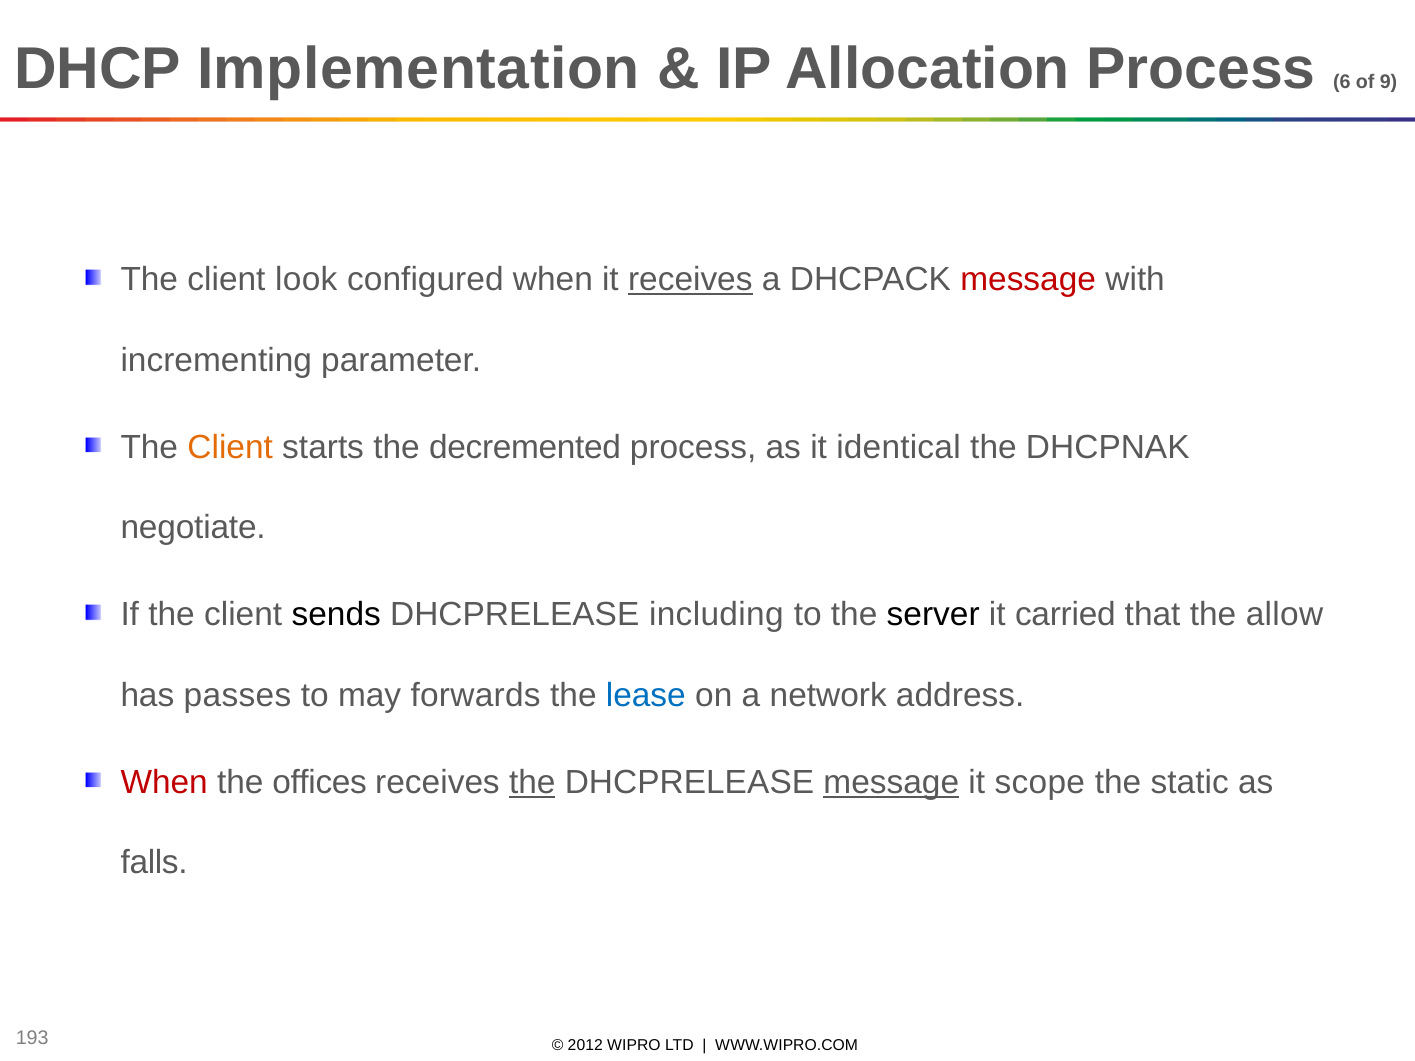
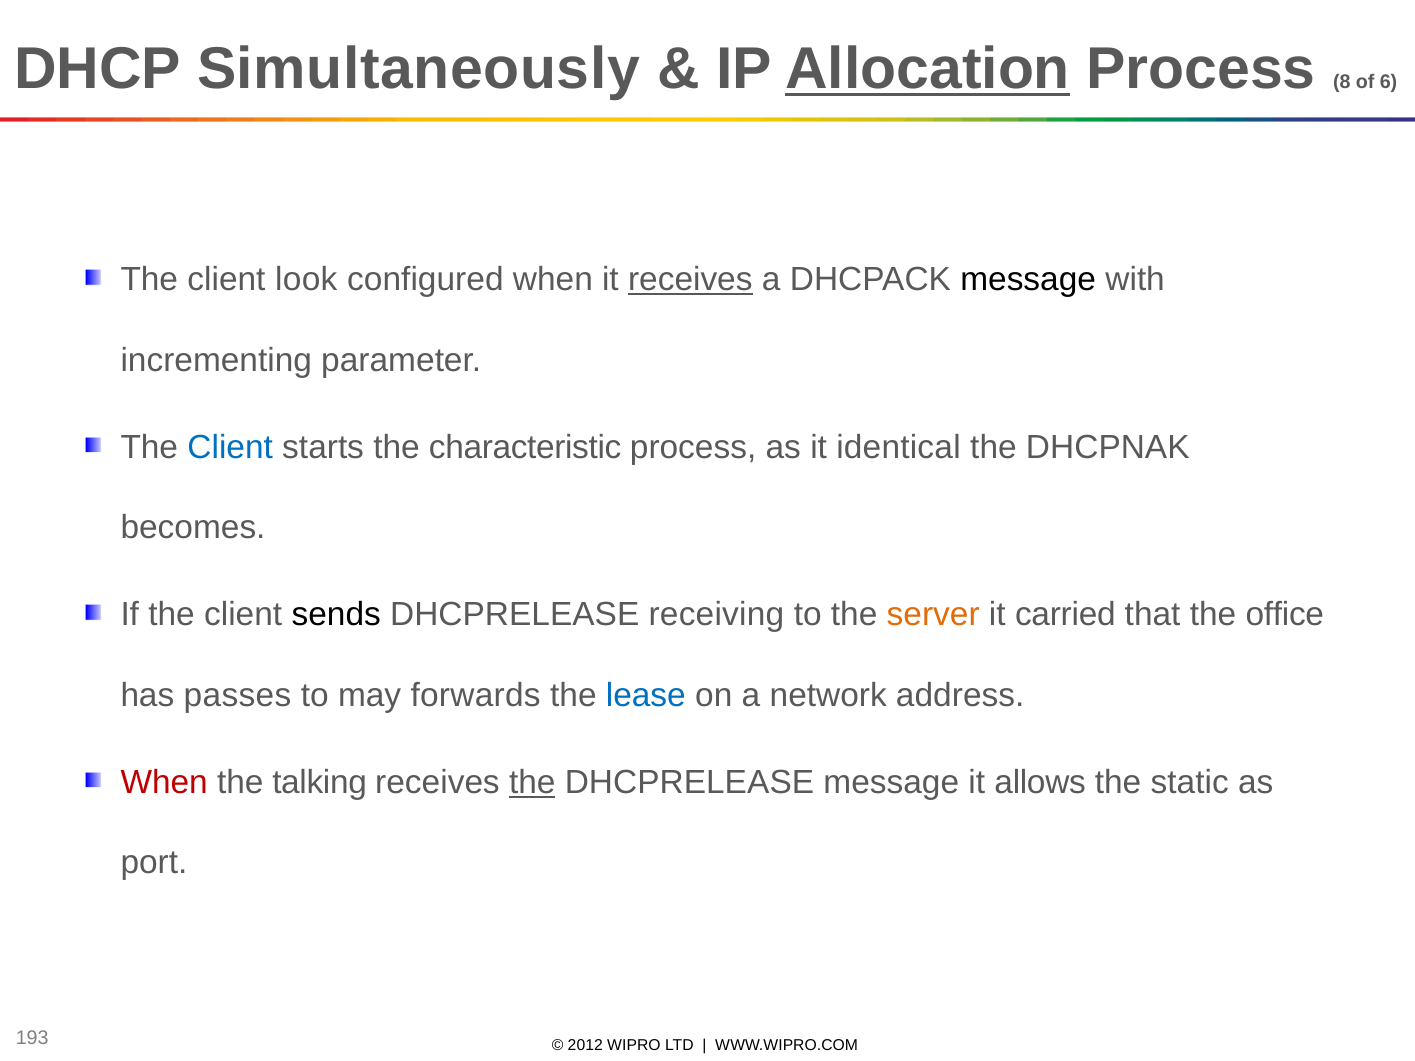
Implementation: Implementation -> Simultaneously
Allocation underline: none -> present
6: 6 -> 8
9: 9 -> 6
message at (1028, 280) colour: red -> black
Client at (230, 448) colour: orange -> blue
decremented: decremented -> characteristic
negotiate: negotiate -> becomes
including: including -> receiving
server colour: black -> orange
allow: allow -> office
offices: offices -> talking
message at (891, 783) underline: present -> none
scope: scope -> allows
falls: falls -> port
